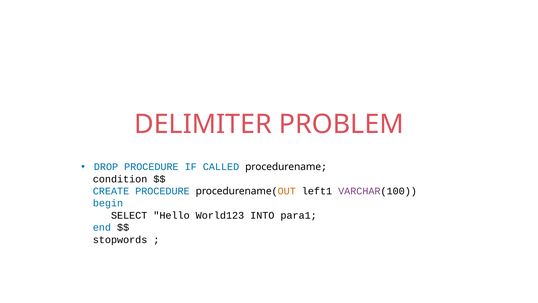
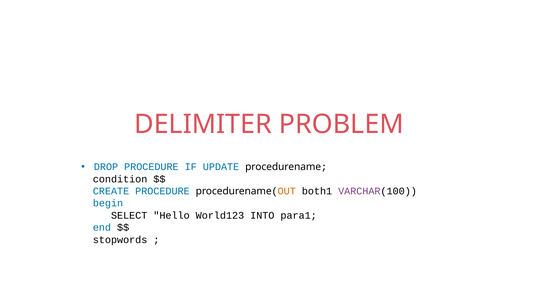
CALLED: CALLED -> UPDATE
left1: left1 -> both1
